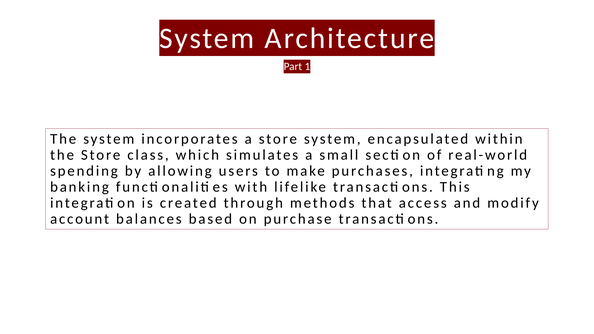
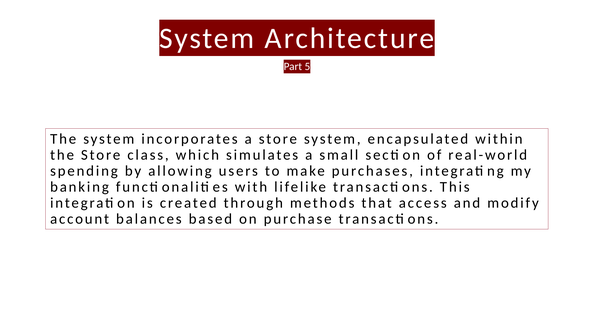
1: 1 -> 5
